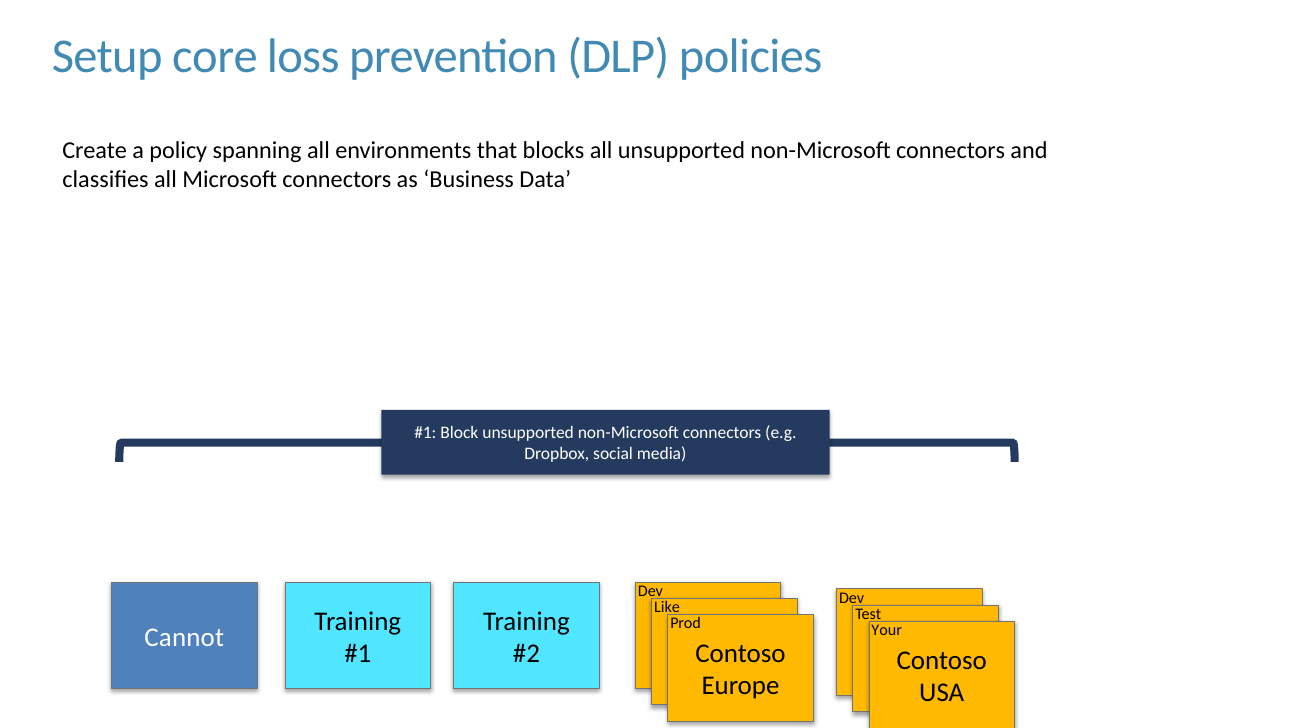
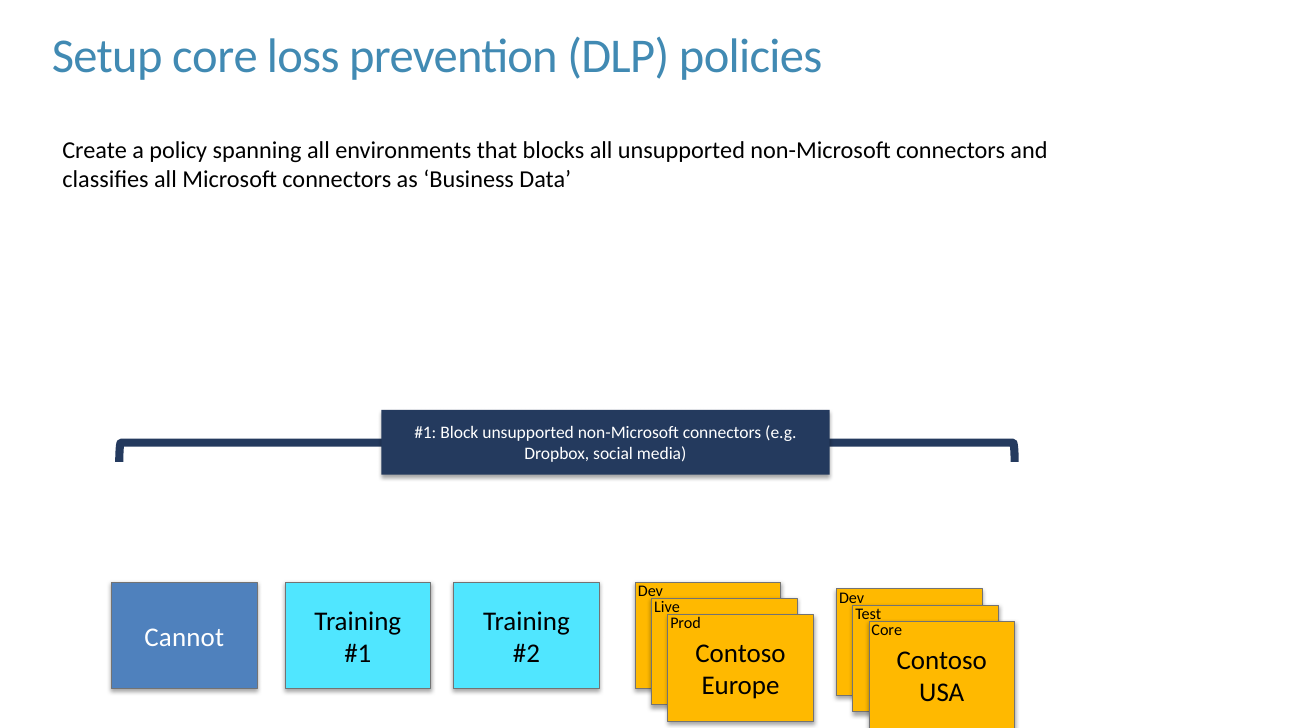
Like: Like -> Live
Your at (887, 630): Your -> Core
